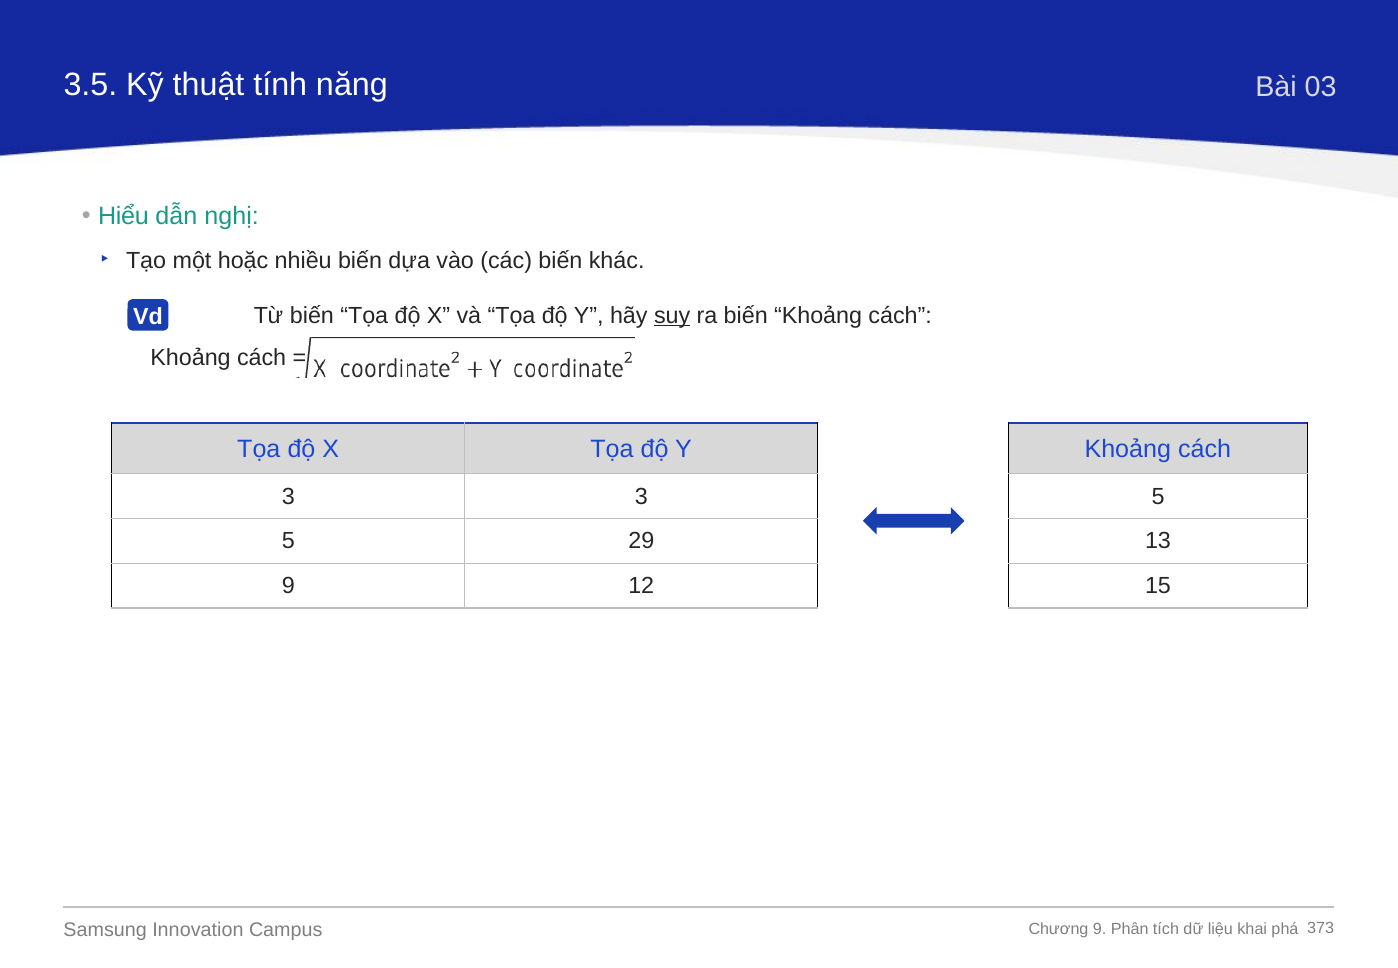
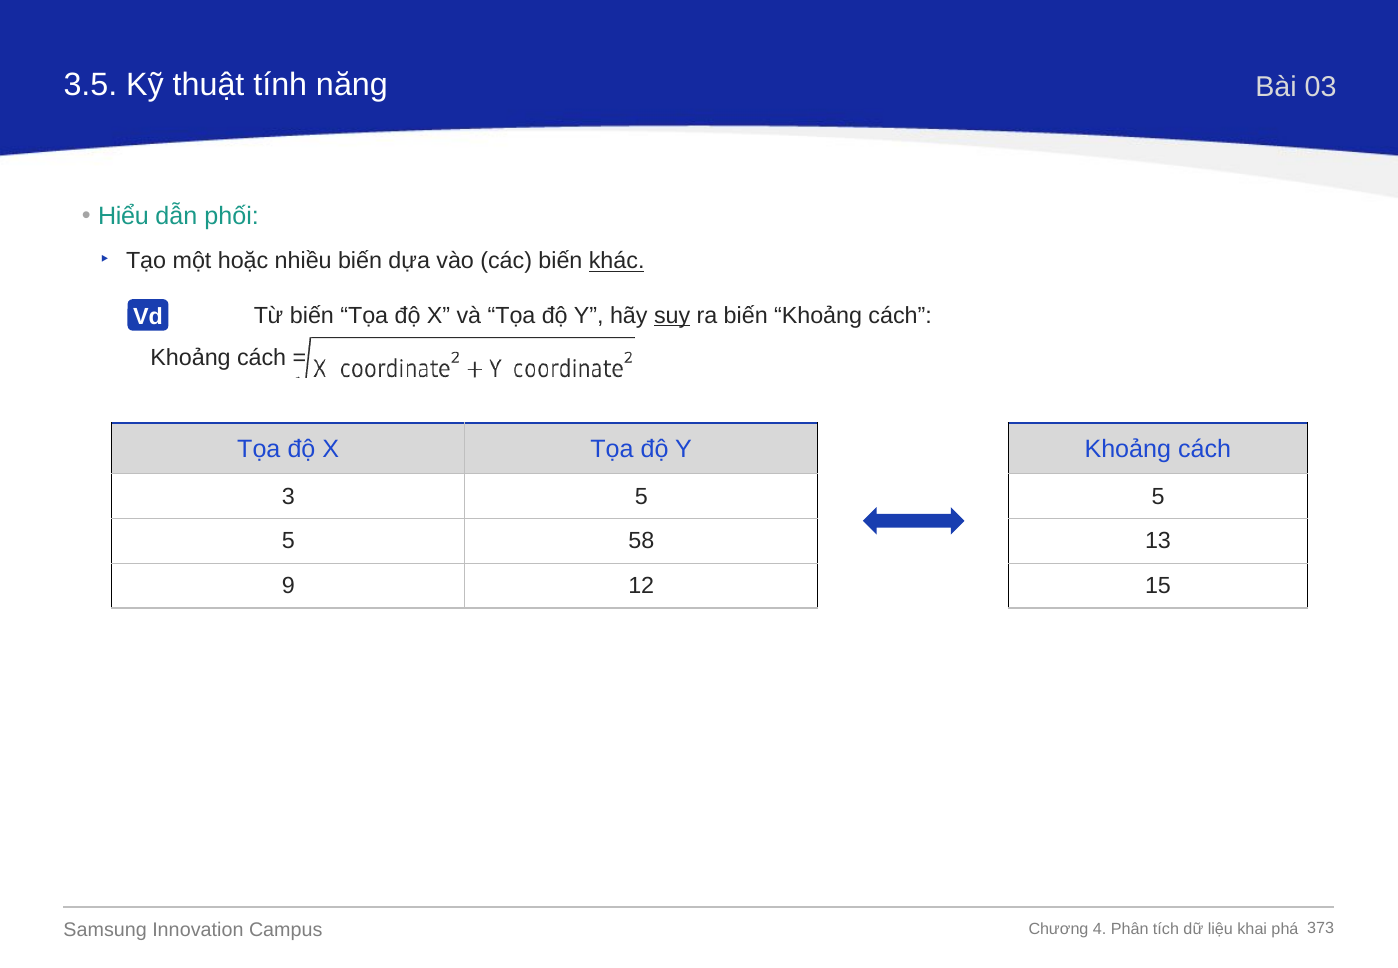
nghị: nghị -> phối
khác underline: none -> present
3 3: 3 -> 5
29: 29 -> 58
9 at (1100, 930): 9 -> 4
